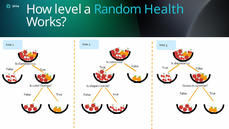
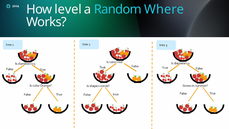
Health: Health -> Where
